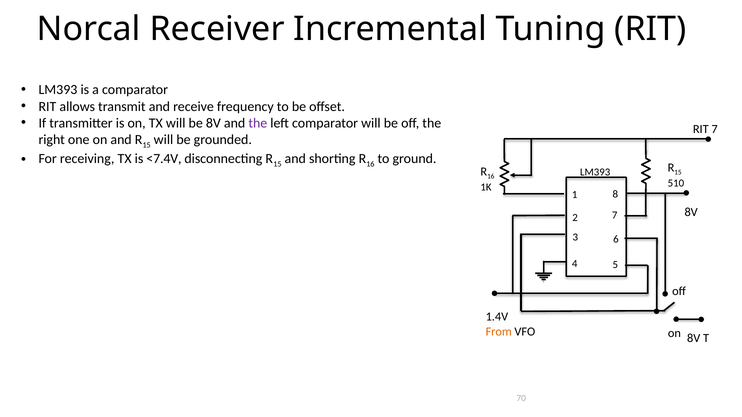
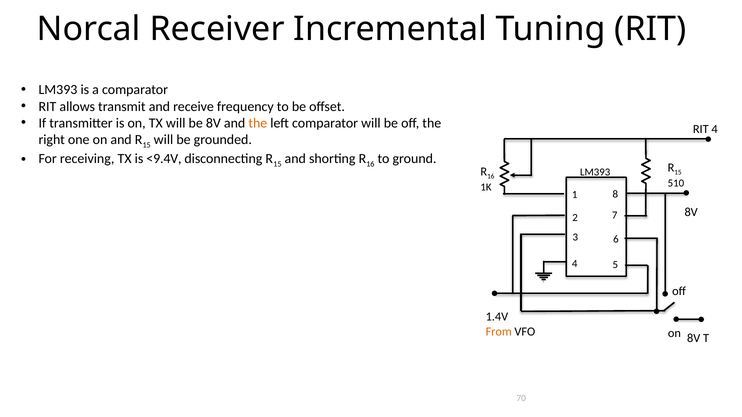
the at (258, 123) colour: purple -> orange
RIT 7: 7 -> 4
<7.4V: <7.4V -> <9.4V
